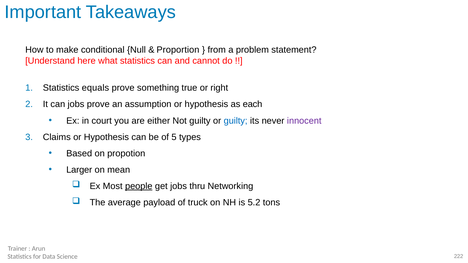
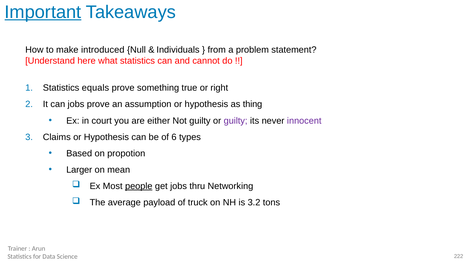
Important underline: none -> present
conditional: conditional -> introduced
Proportion: Proportion -> Individuals
each: each -> thing
guilty at (236, 121) colour: blue -> purple
5: 5 -> 6
5.2: 5.2 -> 3.2
